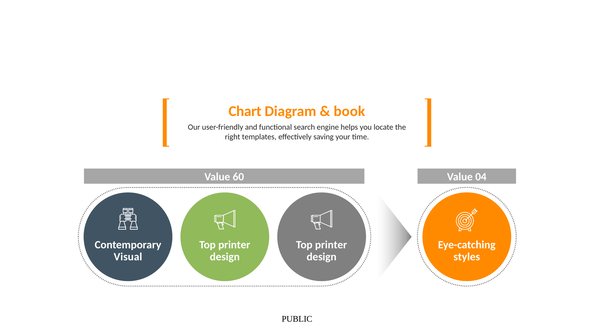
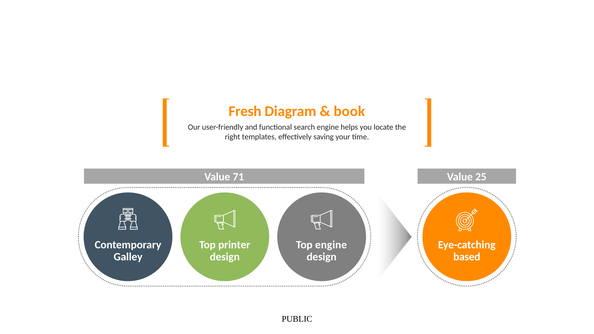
Chart: Chart -> Fresh
60: 60 -> 71
04: 04 -> 25
printer at (331, 245): printer -> engine
Visual: Visual -> Galley
styles: styles -> based
